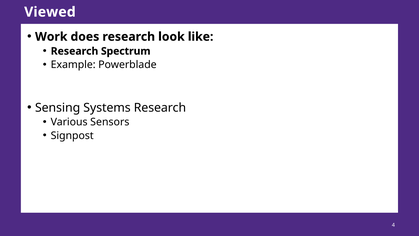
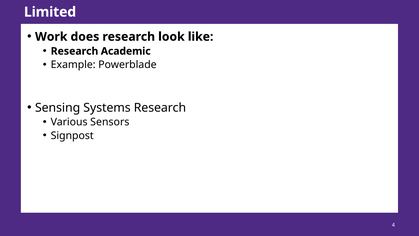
Viewed: Viewed -> Limited
Spectrum: Spectrum -> Academic
